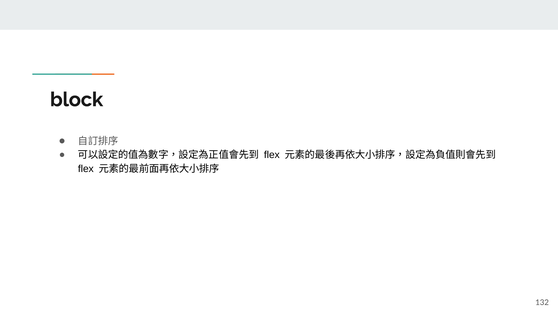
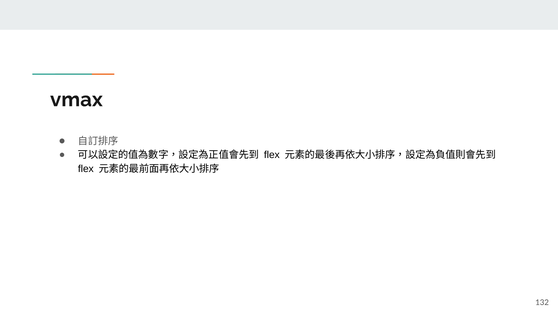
block: block -> vmax
